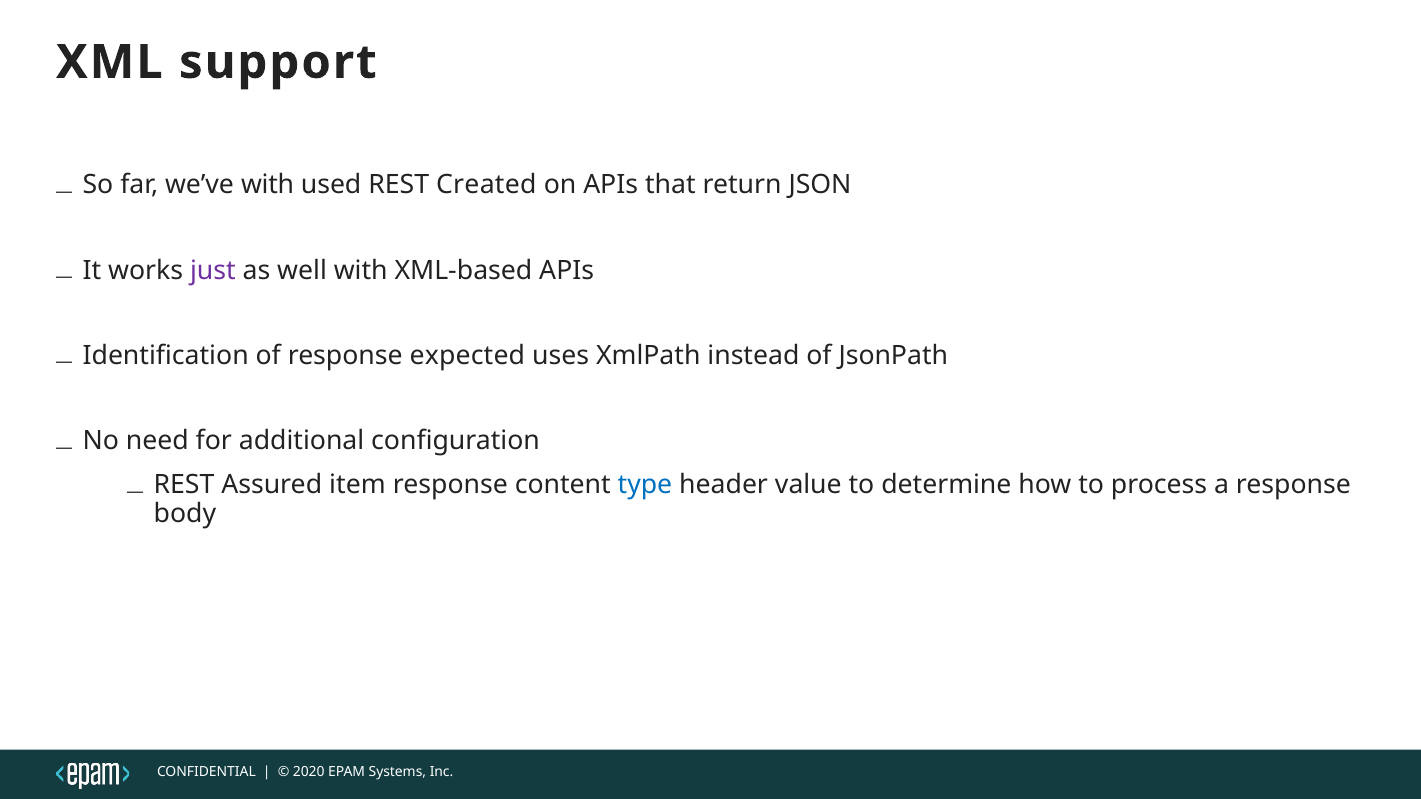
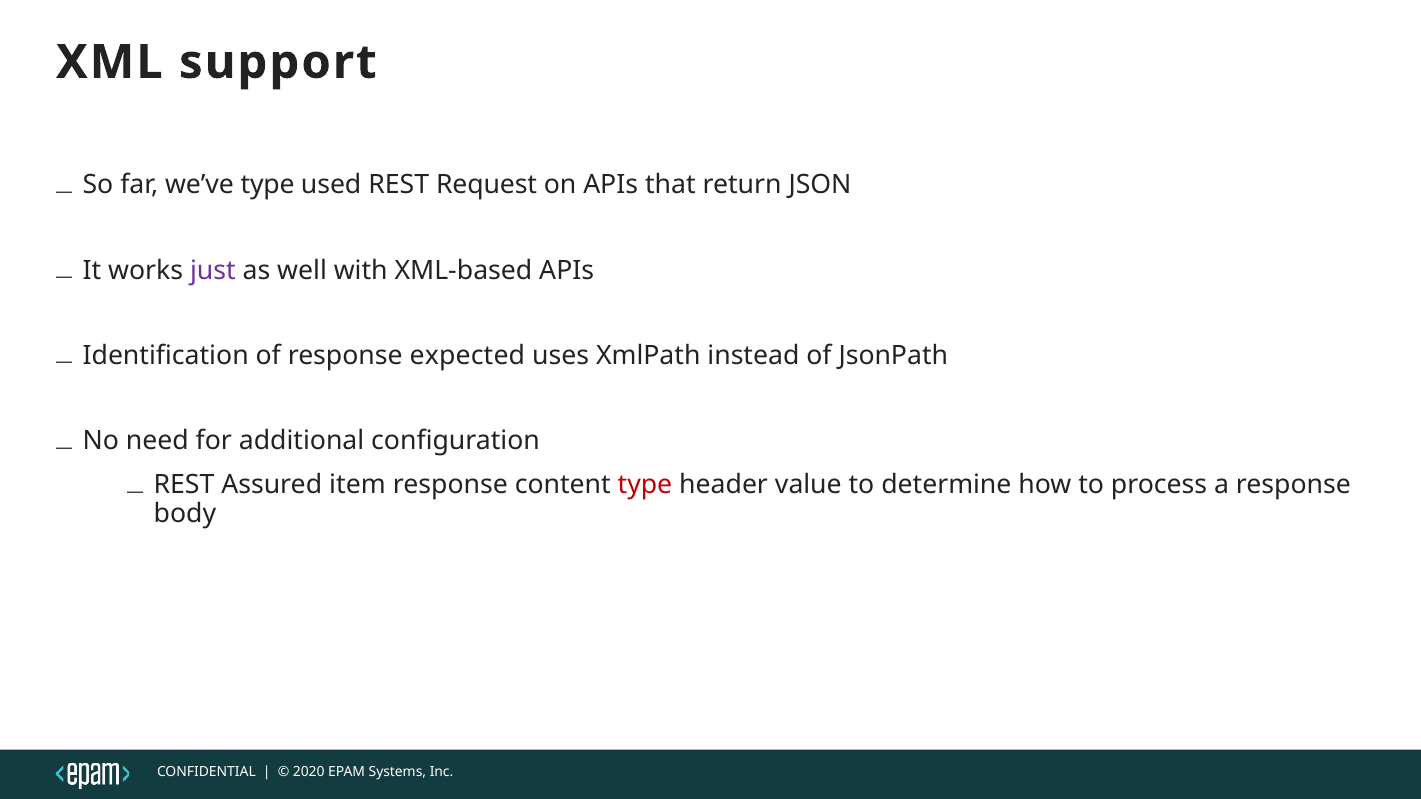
we’ve with: with -> type
Created: Created -> Request
type at (645, 485) colour: blue -> red
